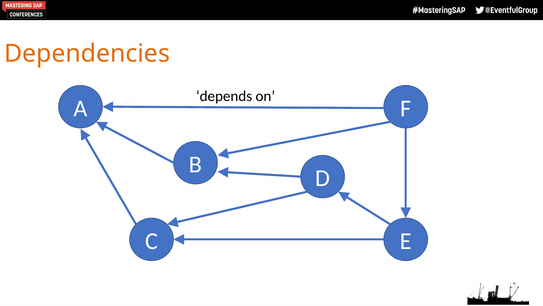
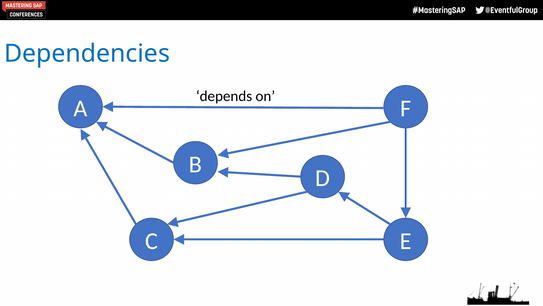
Dependencies colour: orange -> blue
